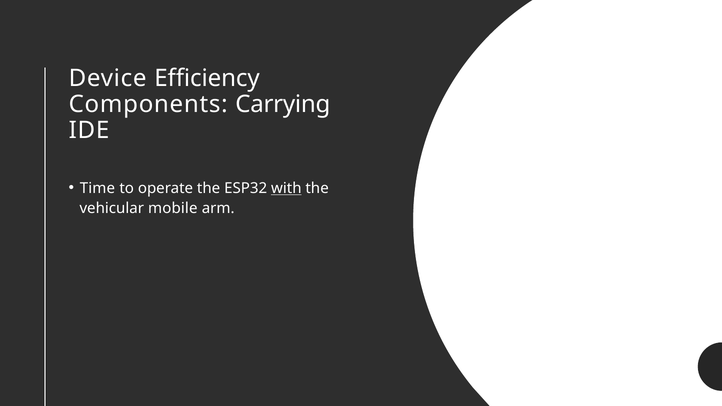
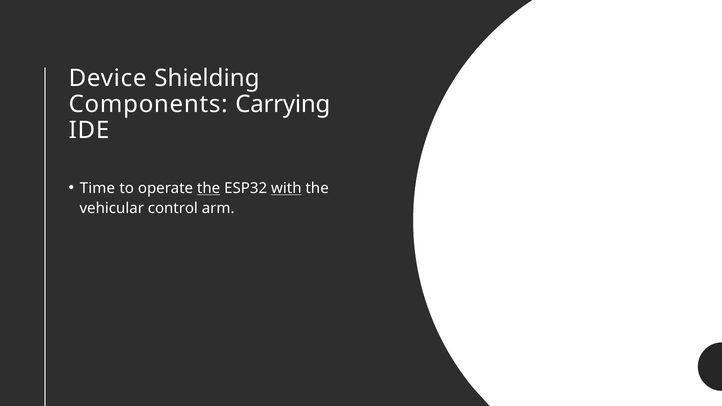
Efficiency: Efficiency -> Shielding
the at (209, 188) underline: none -> present
mobile: mobile -> control
